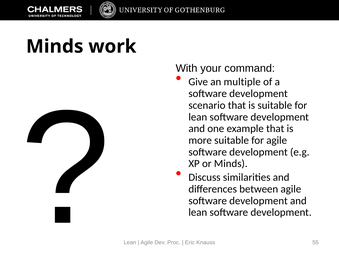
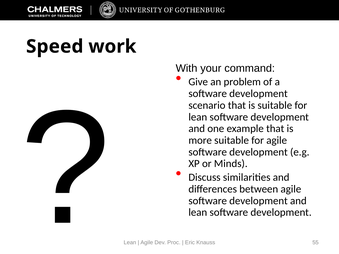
Minds at (55, 47): Minds -> Speed
multiple: multiple -> problem
